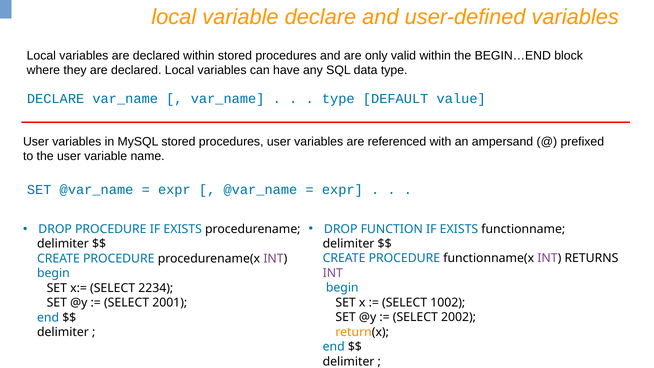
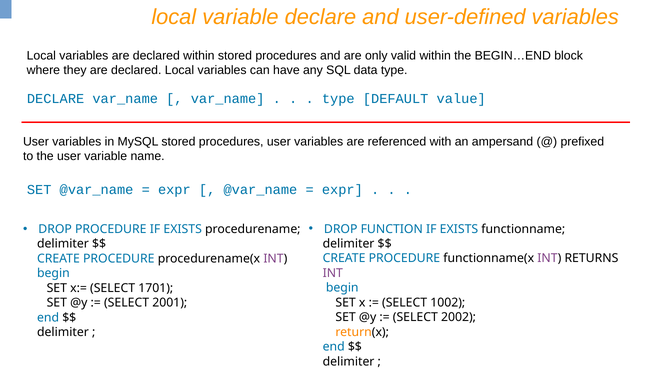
2234: 2234 -> 1701
